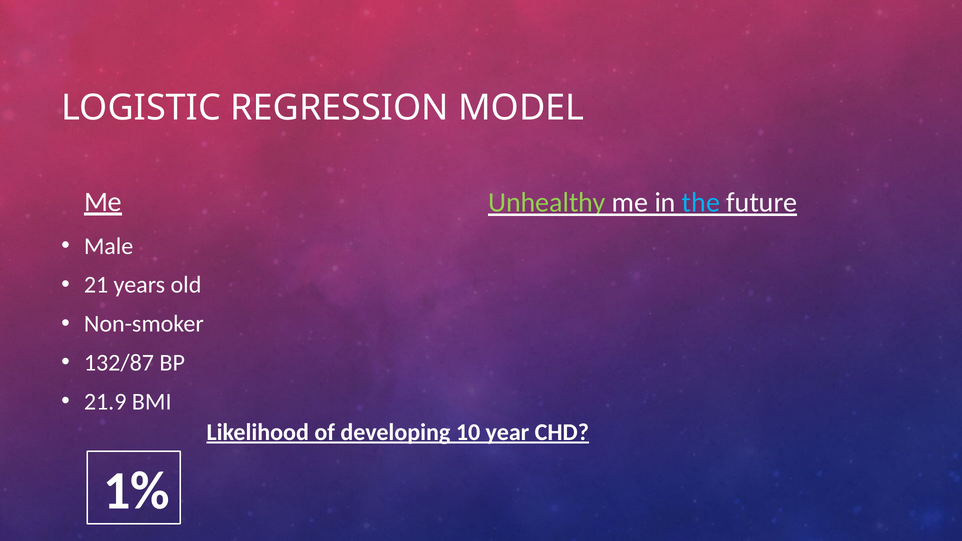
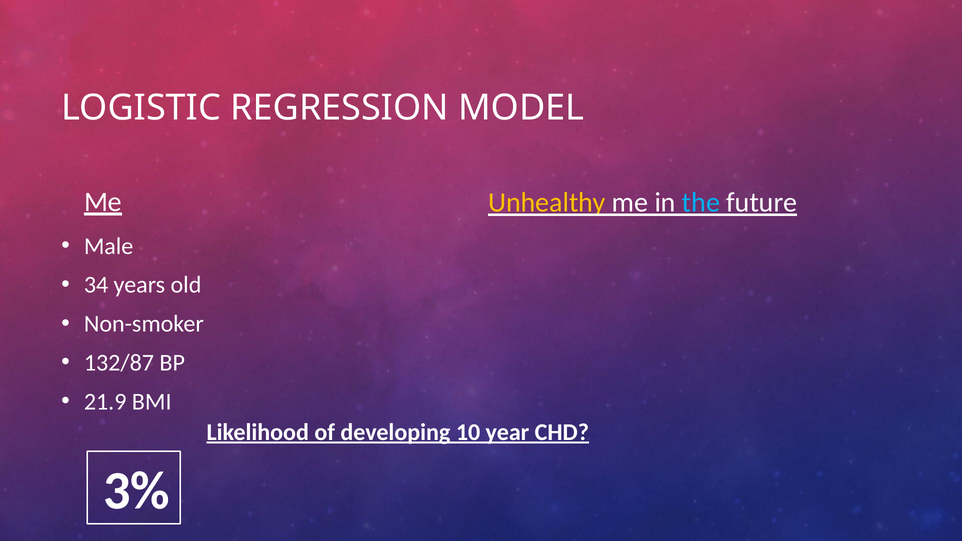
Unhealthy colour: light green -> yellow
21: 21 -> 34
1%: 1% -> 3%
